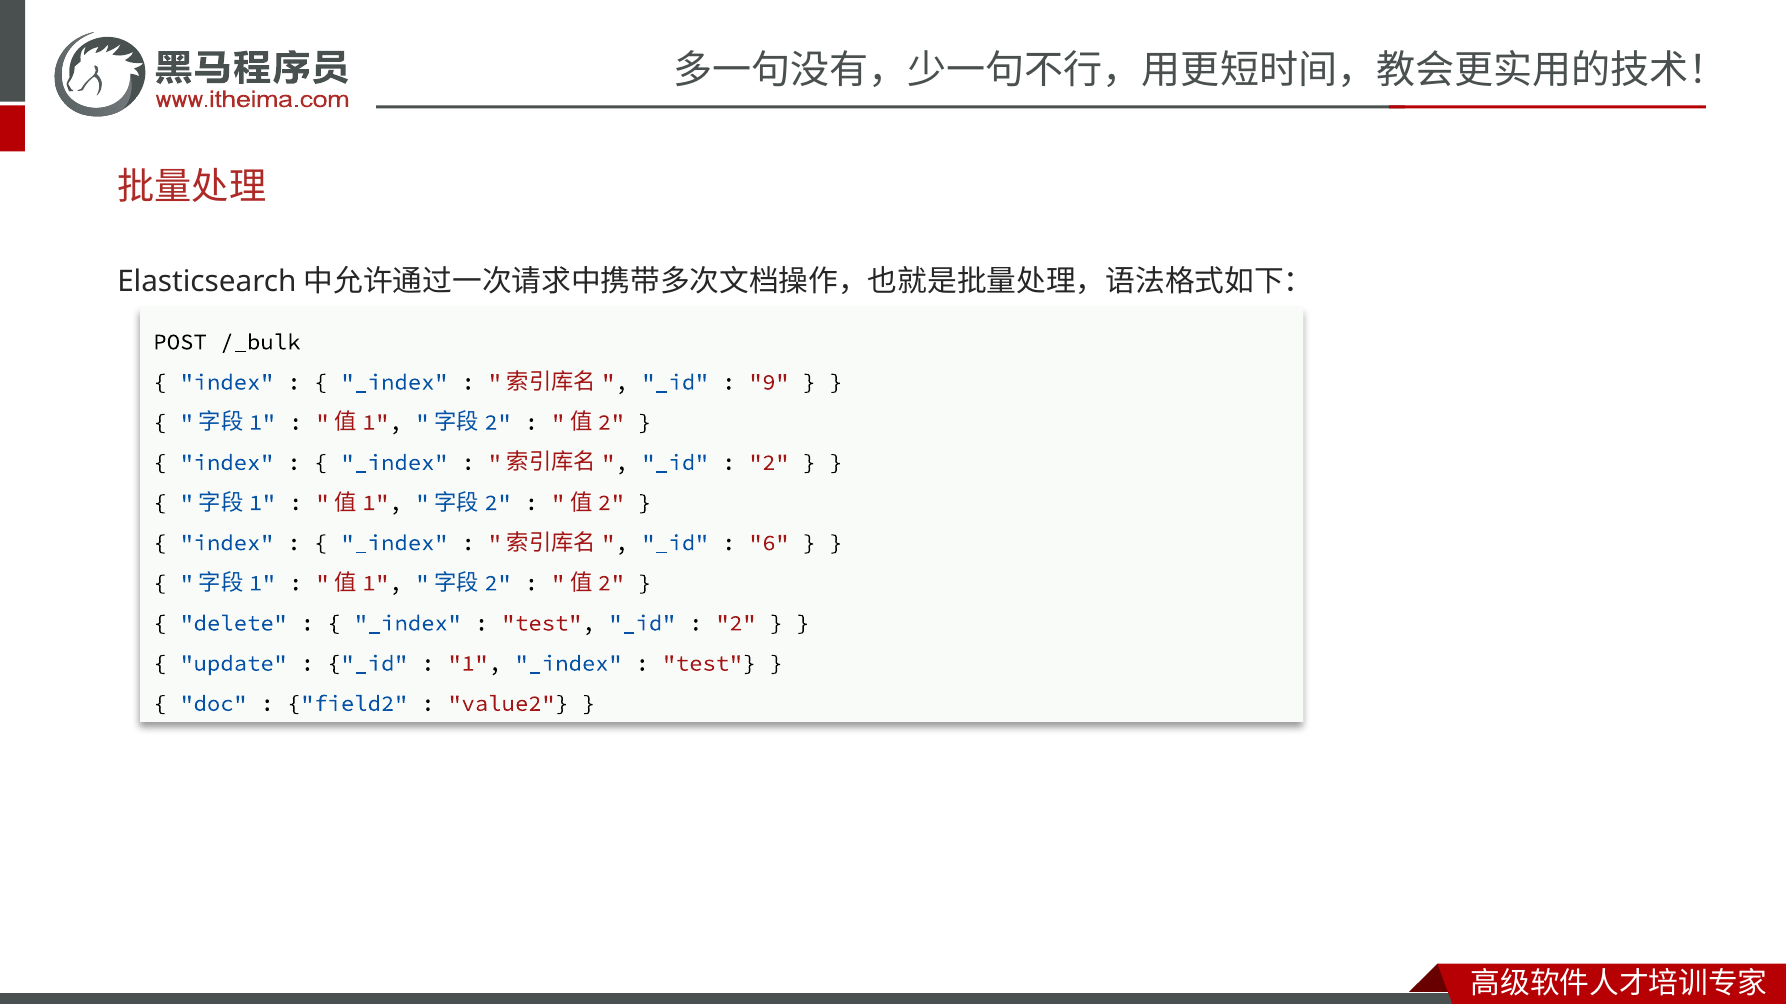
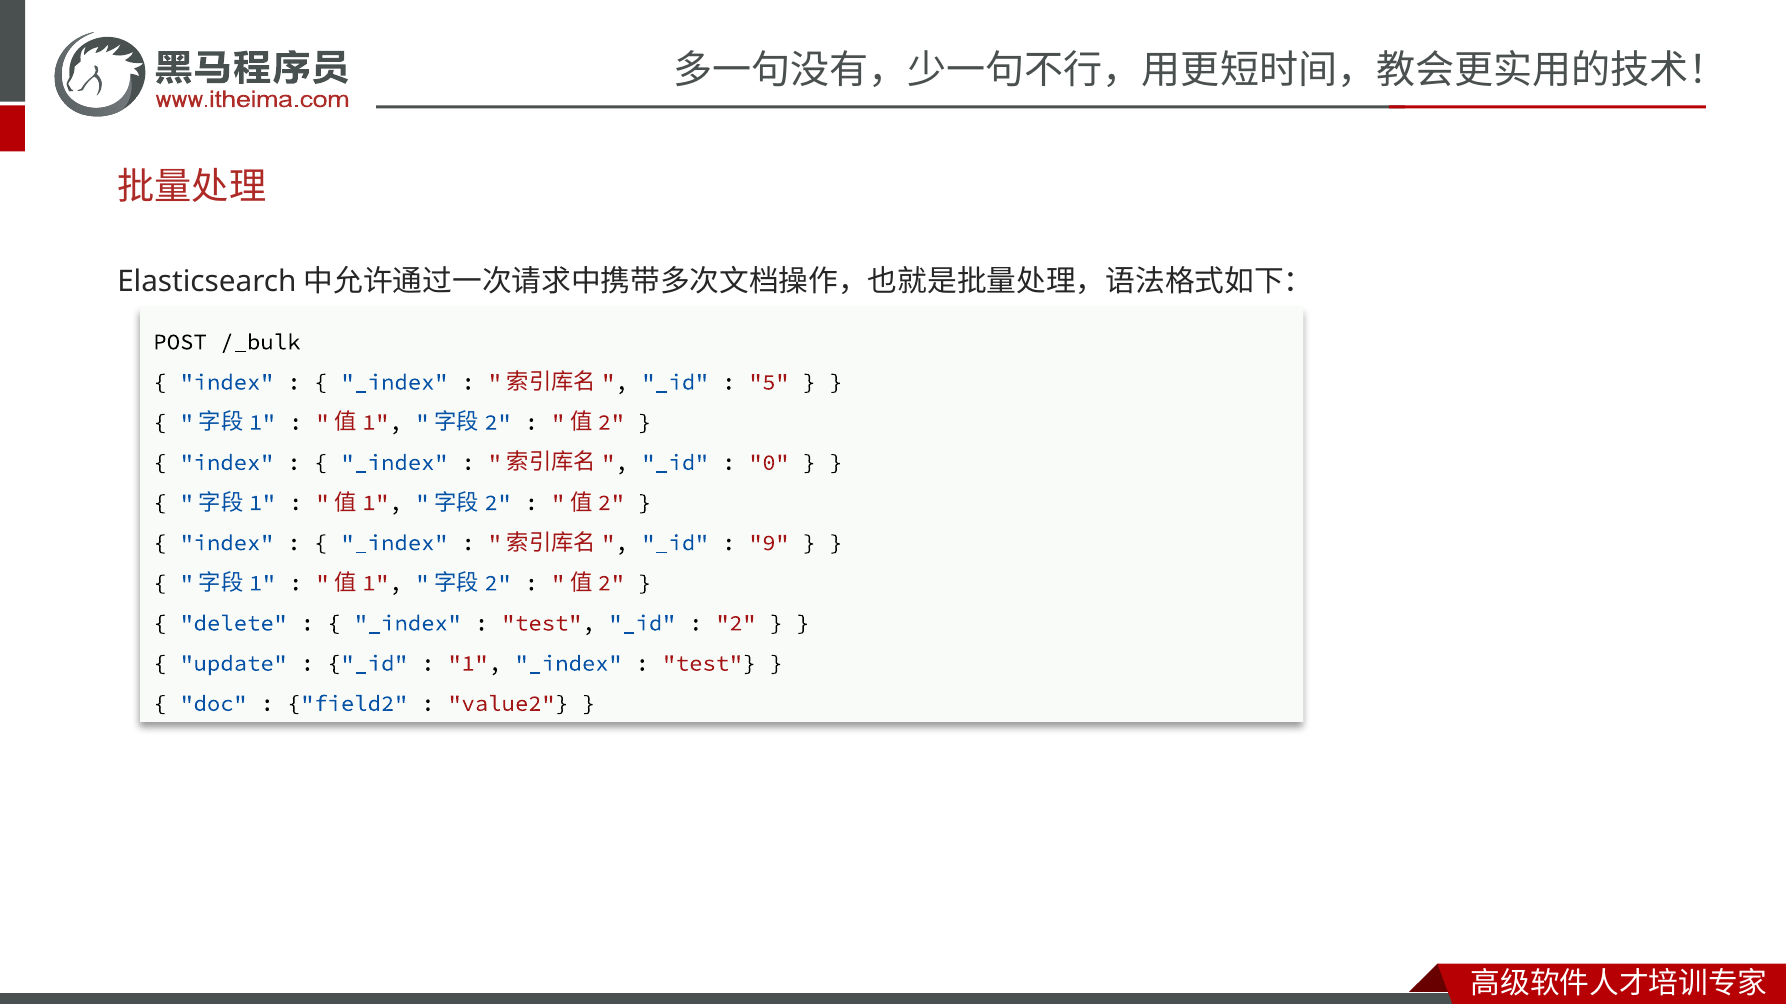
9: 9 -> 5
2 at (769, 463): 2 -> 0
6: 6 -> 9
